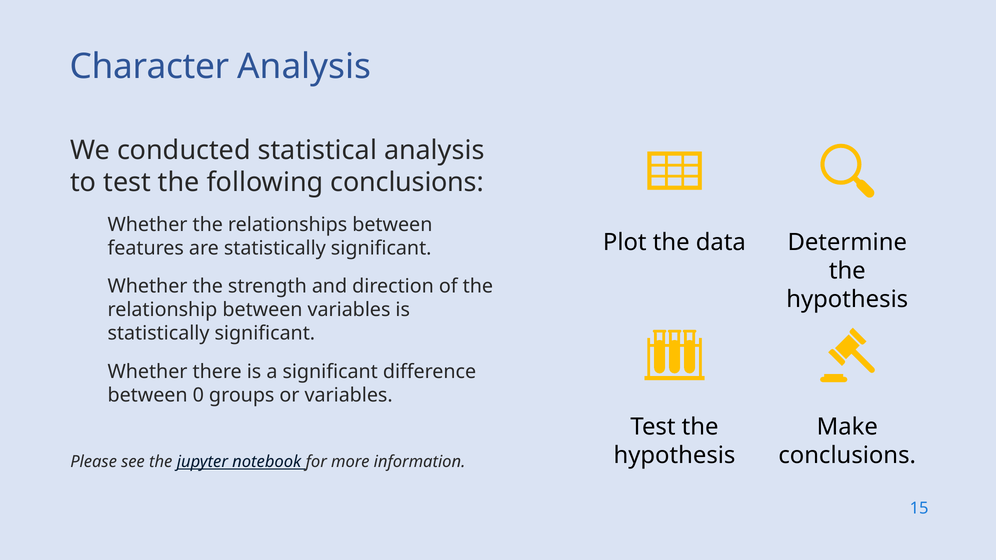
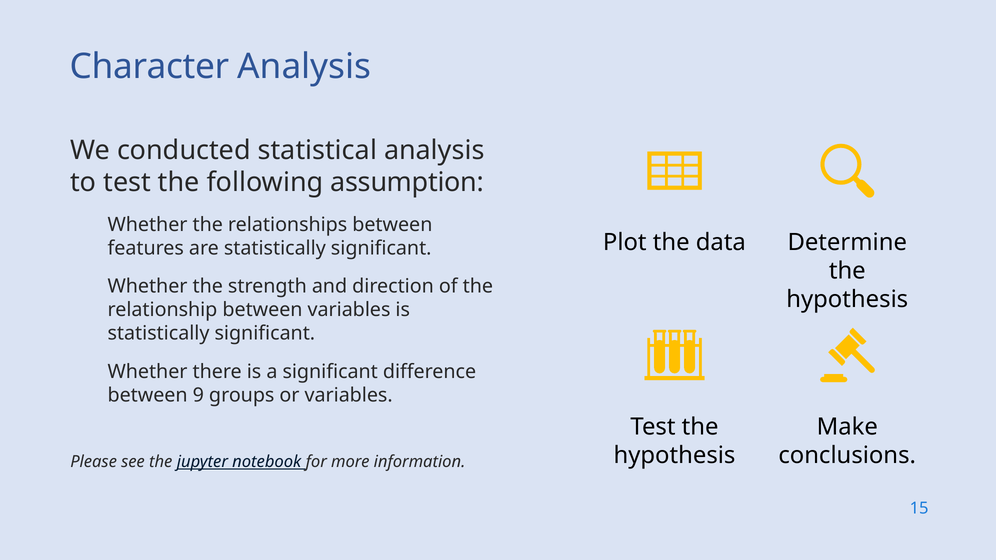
following conclusions: conclusions -> assumption
0: 0 -> 9
